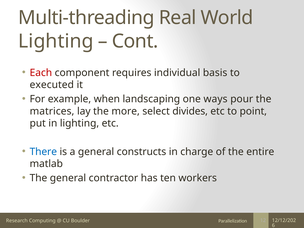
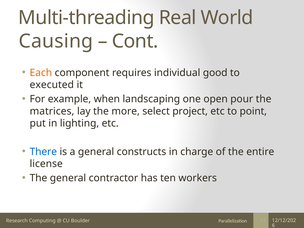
Lighting at (56, 41): Lighting -> Causing
Each colour: red -> orange
basis: basis -> good
ways: ways -> open
divides: divides -> project
matlab: matlab -> license
